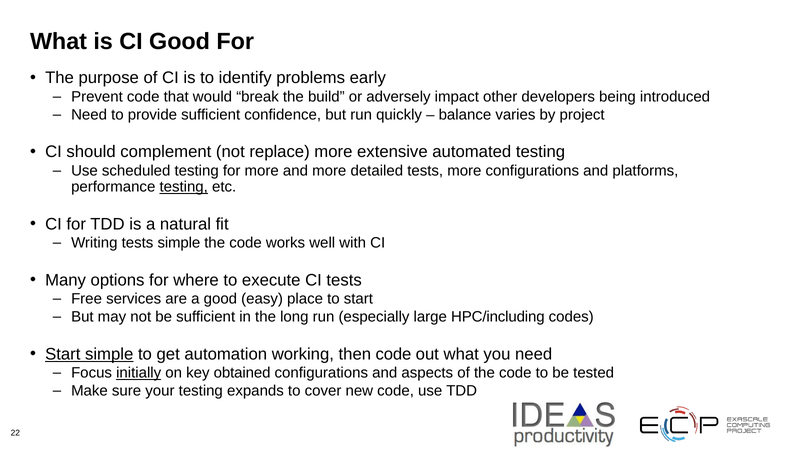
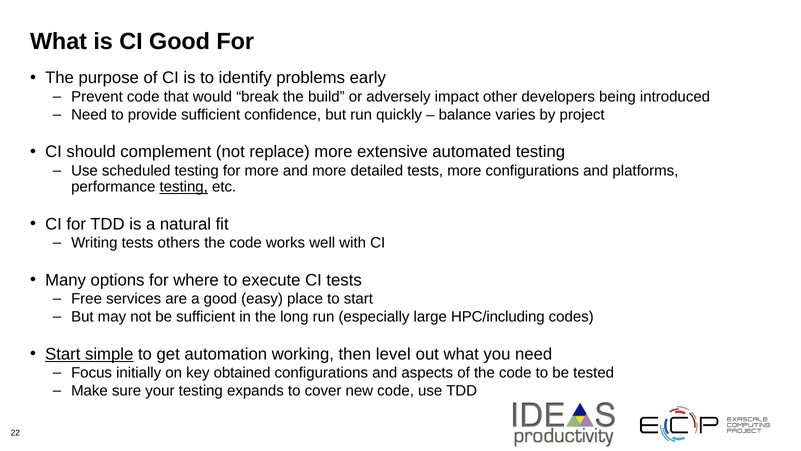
tests simple: simple -> others
then code: code -> level
initially underline: present -> none
